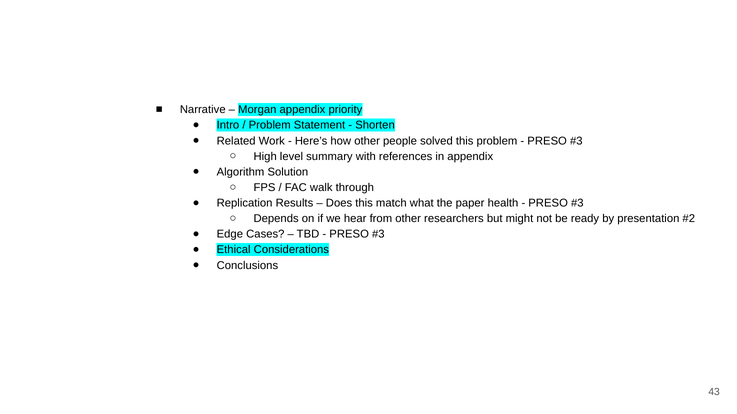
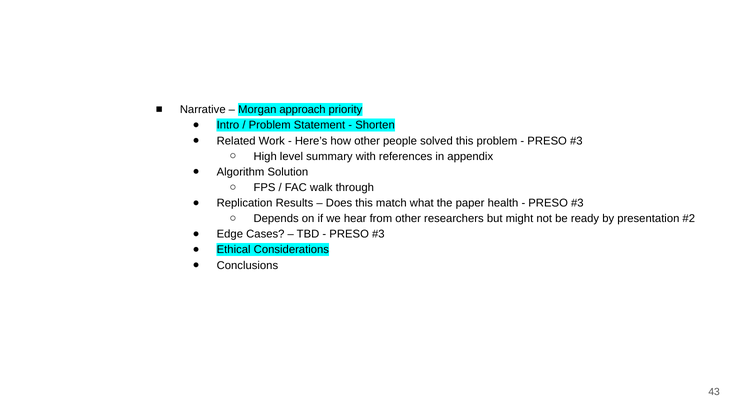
Morgan appendix: appendix -> approach
